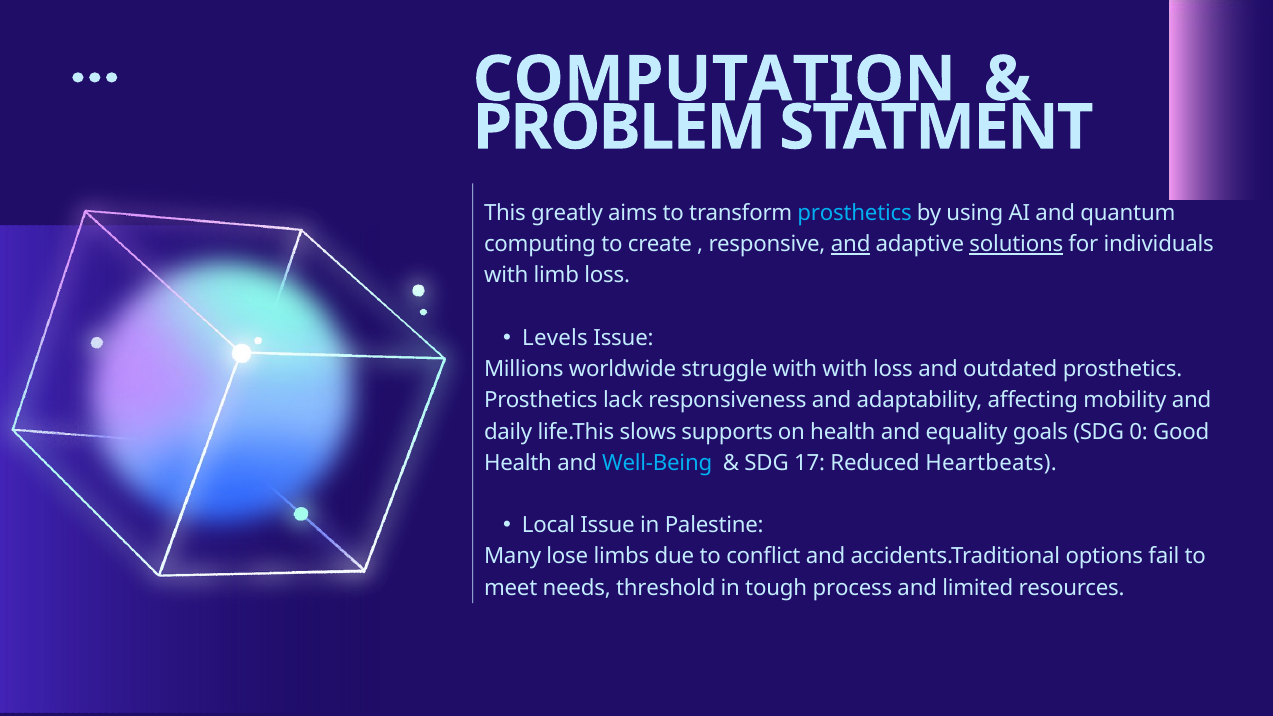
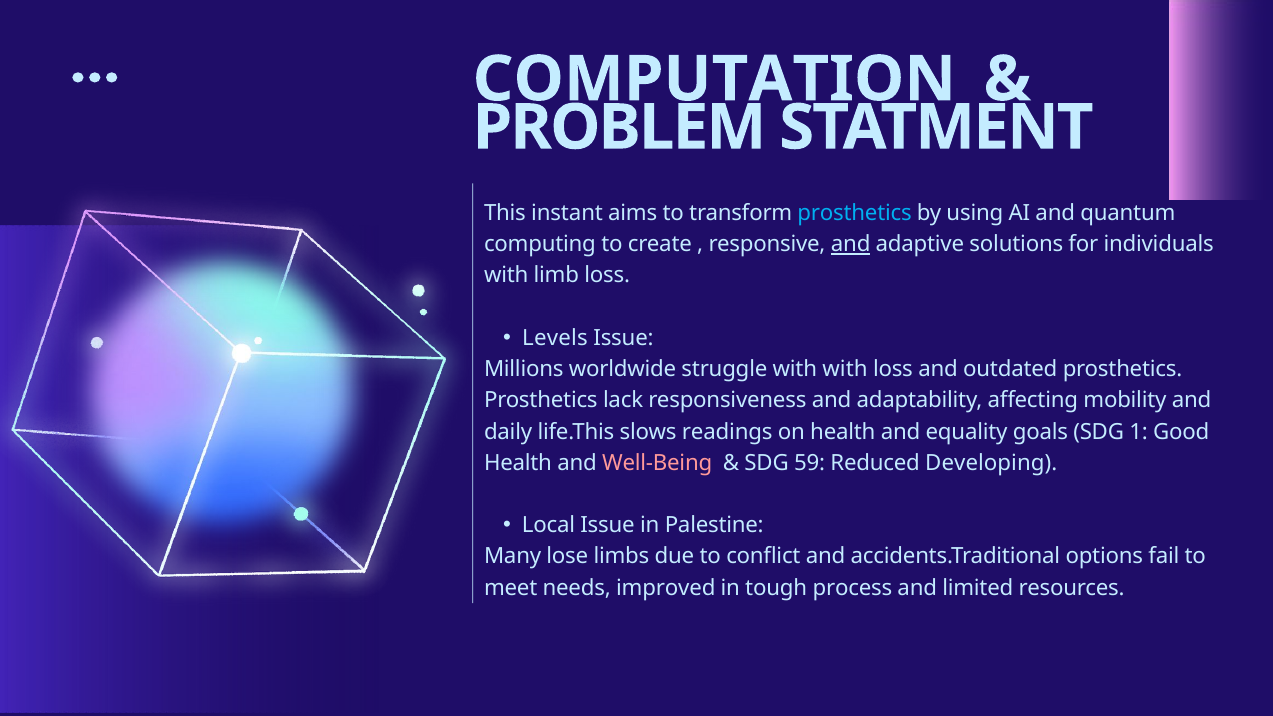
greatly: greatly -> instant
solutions underline: present -> none
supports: supports -> readings
0: 0 -> 1
Well-Being colour: light blue -> pink
17: 17 -> 59
Heartbeats: Heartbeats -> Developing
threshold: threshold -> improved
